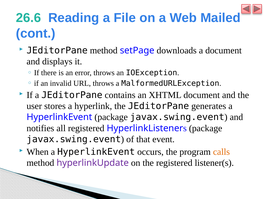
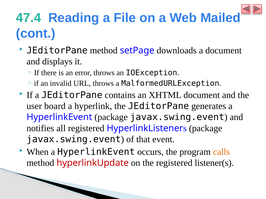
26.6: 26.6 -> 47.4
stores: stores -> board
hyperlinkUpdate colour: purple -> red
